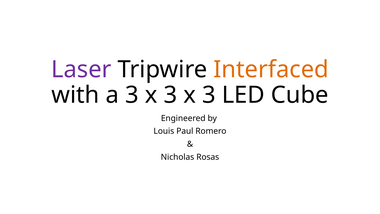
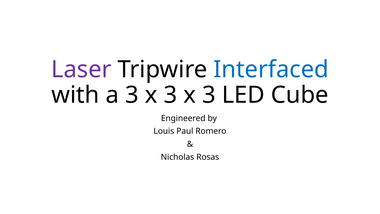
Interfaced colour: orange -> blue
